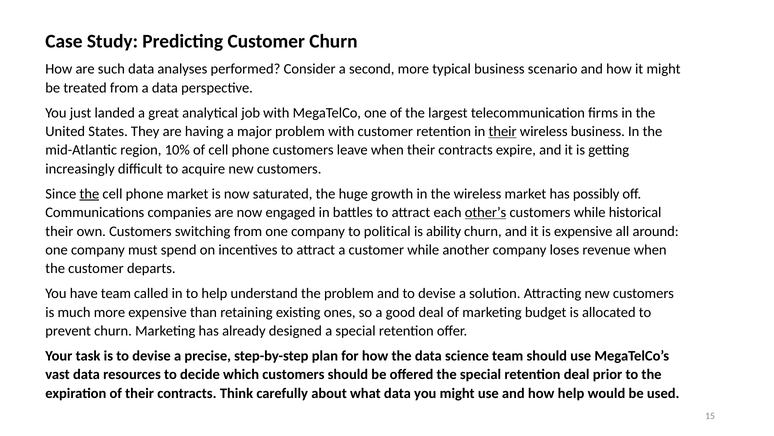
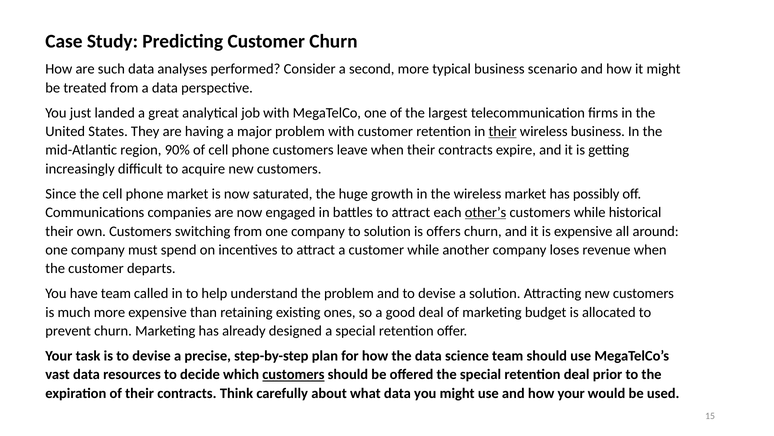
10%: 10% -> 90%
the at (89, 194) underline: present -> none
to political: political -> solution
ability: ability -> offers
customers at (293, 374) underline: none -> present
how help: help -> your
